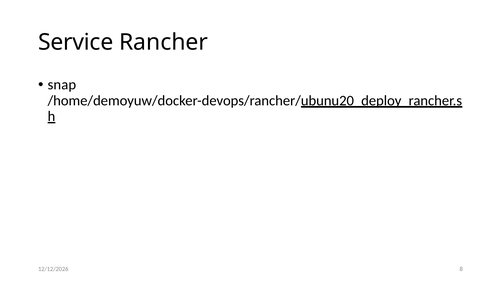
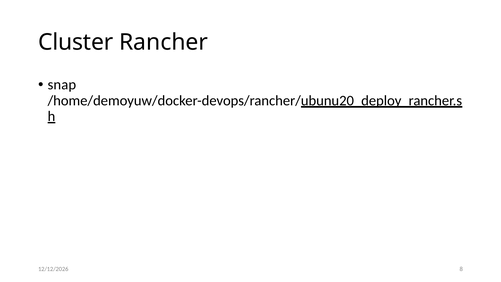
Service: Service -> Cluster
